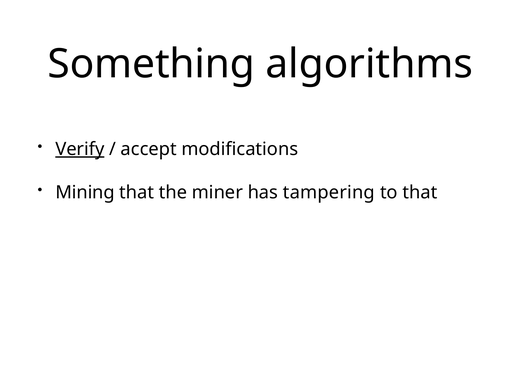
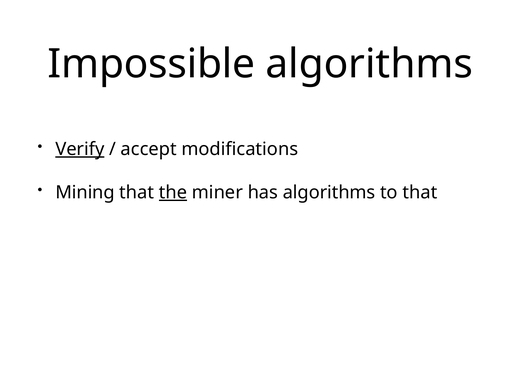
Something: Something -> Impossible
the underline: none -> present
has tampering: tampering -> algorithms
